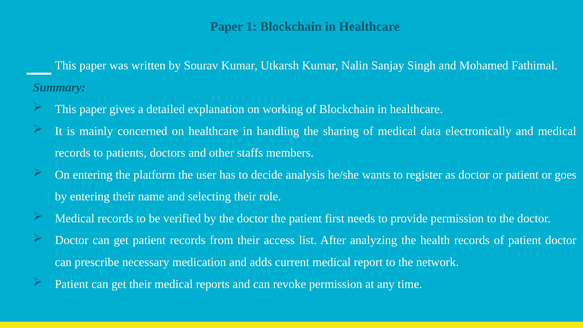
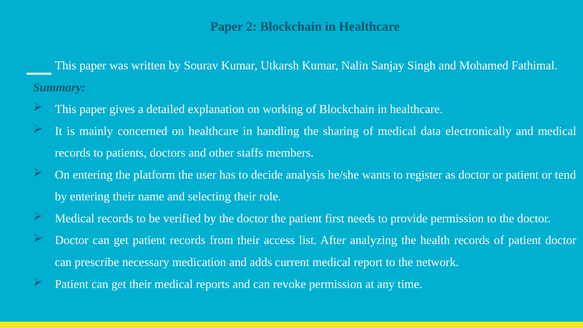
1: 1 -> 2
goes: goes -> tend
